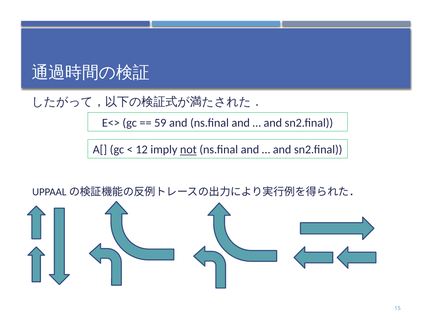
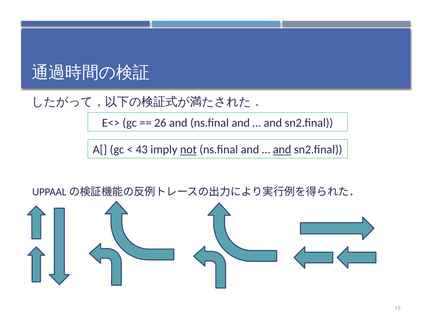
59: 59 -> 26
12: 12 -> 43
and at (282, 150) underline: none -> present
